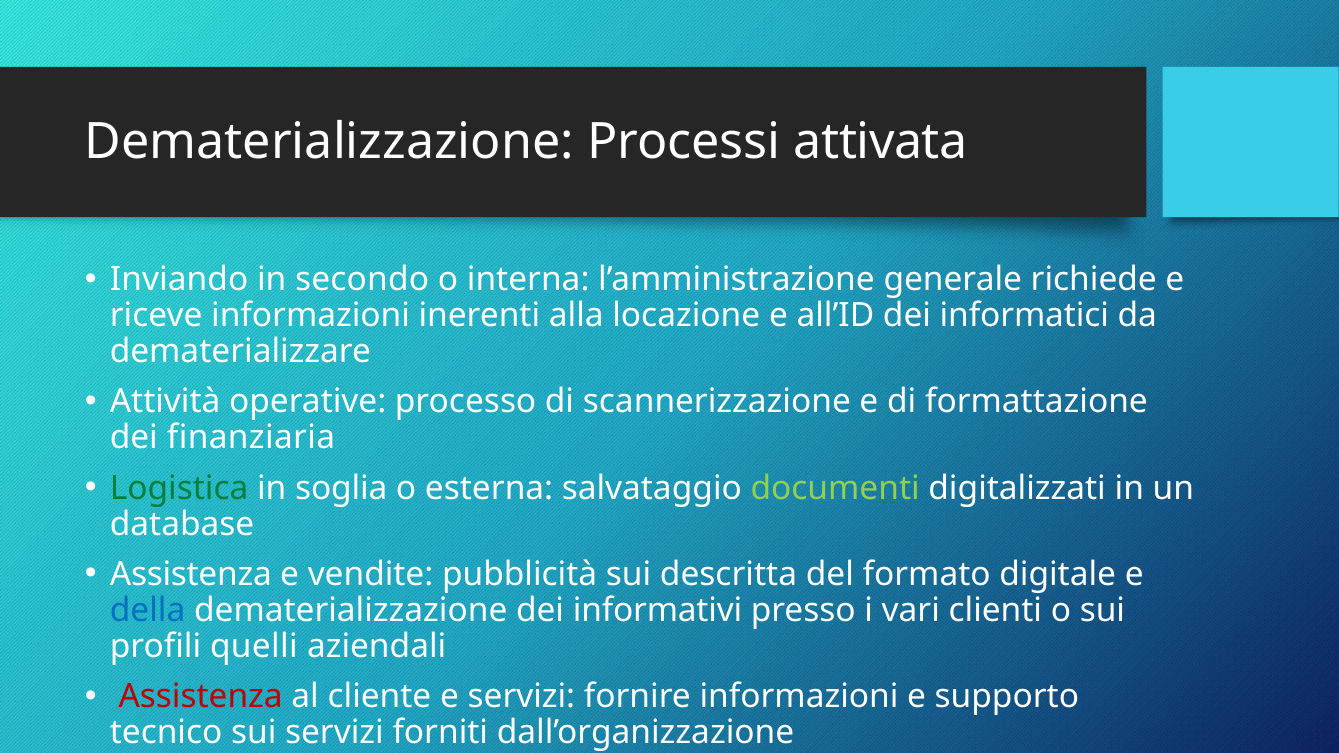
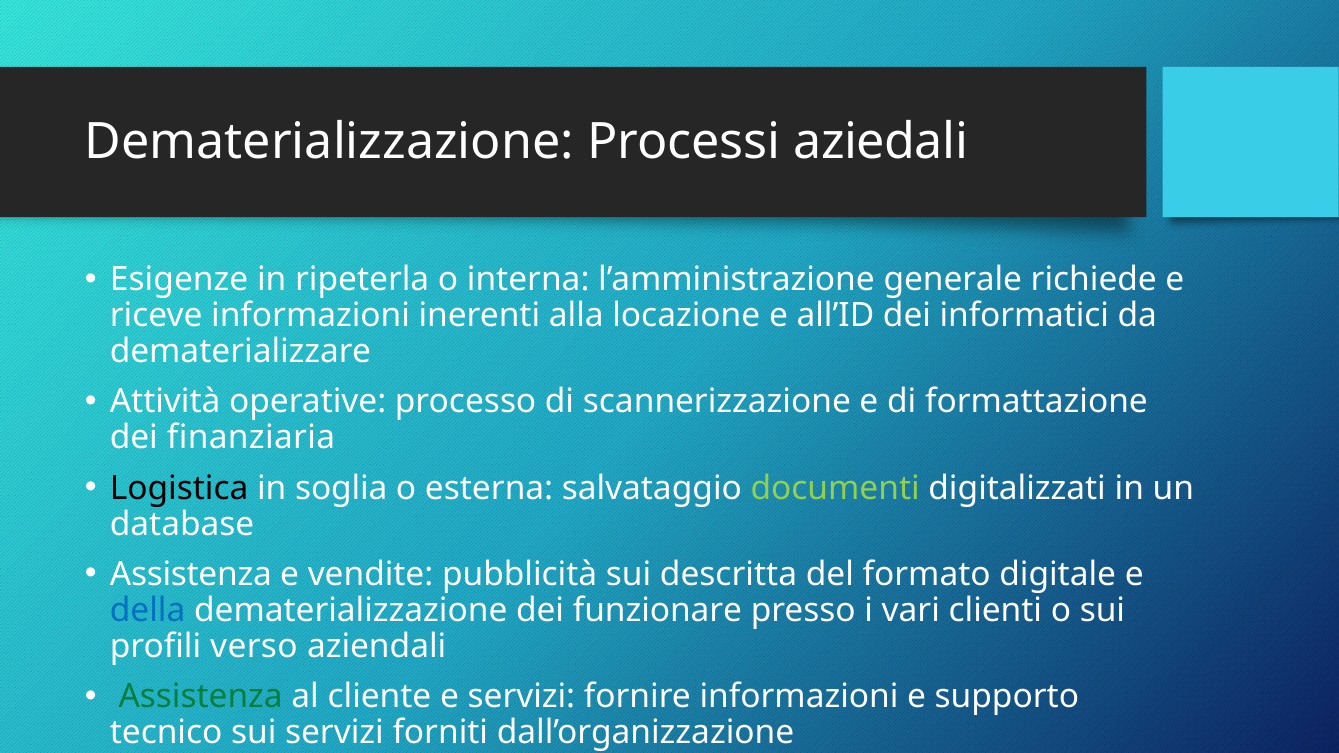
attivata: attivata -> aziedali
Inviando: Inviando -> Esigenze
secondo: secondo -> ripeterla
Logistica colour: green -> black
informativi: informativi -> funzionare
quelli: quelli -> verso
Assistenza at (201, 697) colour: red -> green
